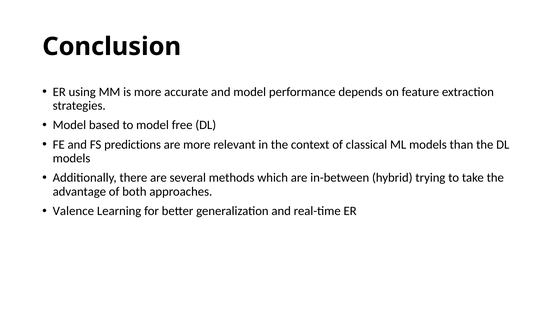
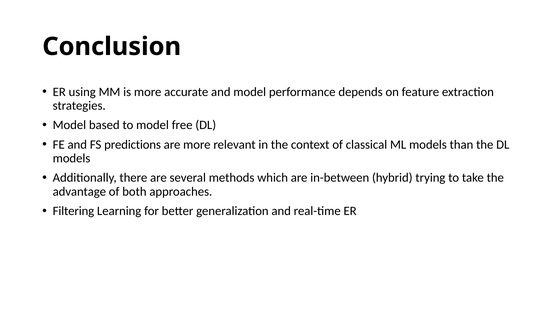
Valence: Valence -> Filtering
